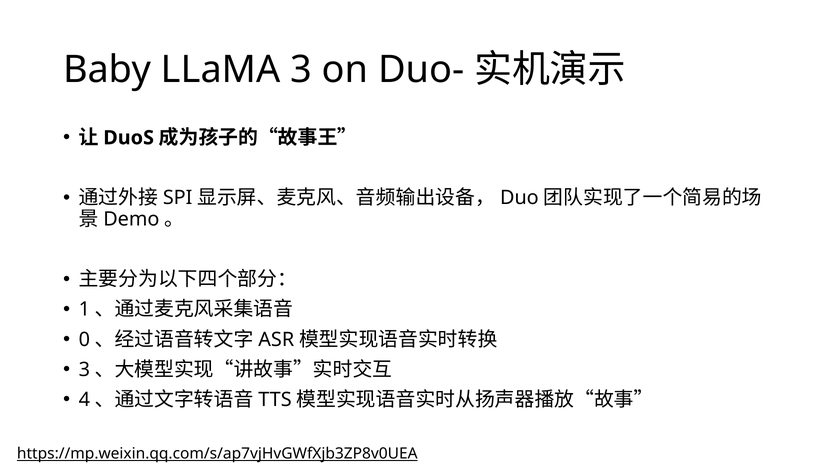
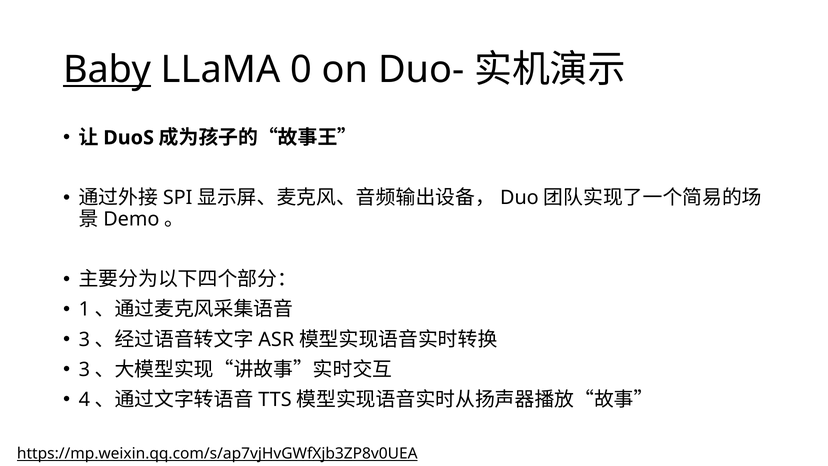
Baby underline: none -> present
LLaMA 3: 3 -> 0
0 at (84, 339): 0 -> 3
